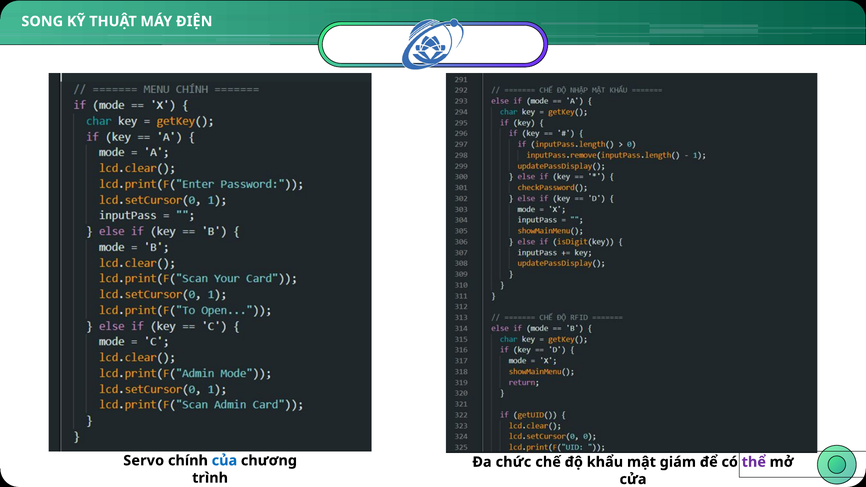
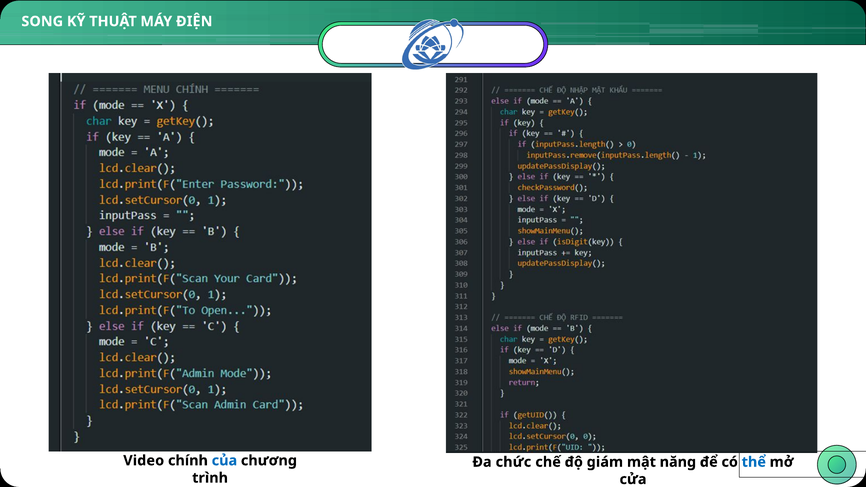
Servo: Servo -> Video
khẩu: khẩu -> giám
giám: giám -> năng
thể colour: purple -> blue
